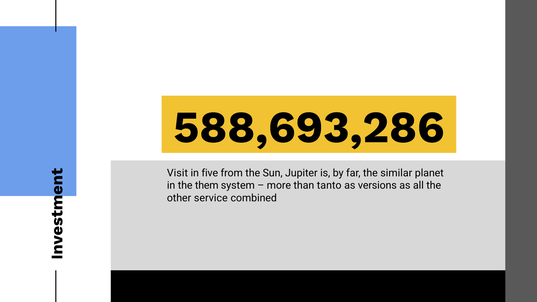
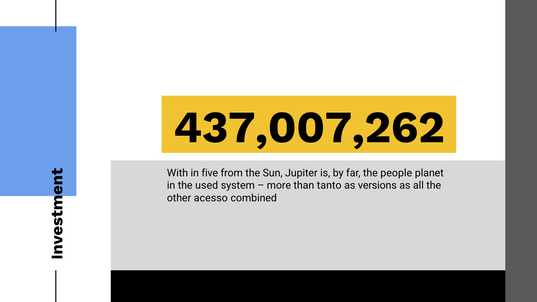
588,693,286: 588,693,286 -> 437,007,262
Visit: Visit -> With
similar: similar -> people
them: them -> used
service: service -> acesso
